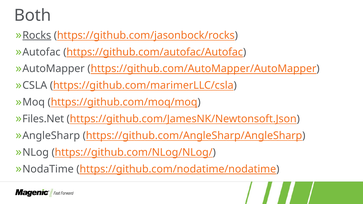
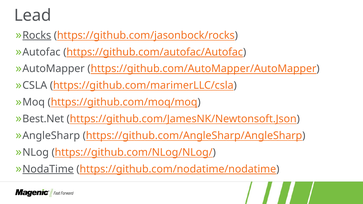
Both: Both -> Lead
Files.Net: Files.Net -> Best.Net
NodaTime underline: none -> present
